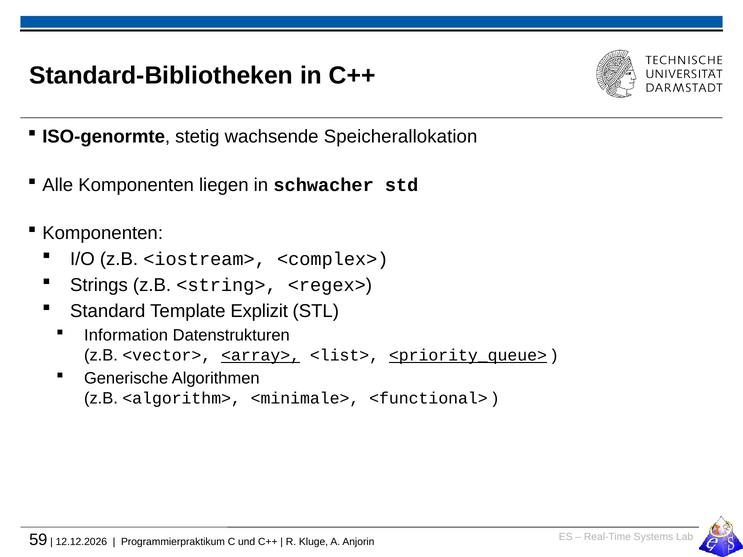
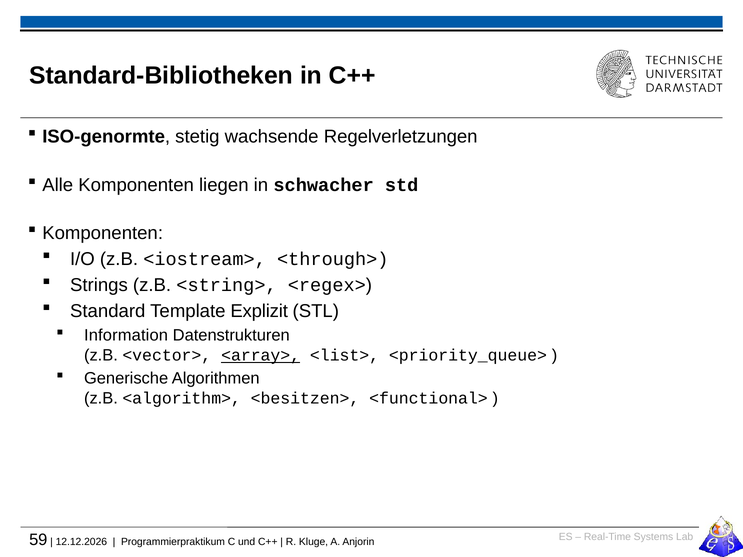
Speicherallokation: Speicherallokation -> Regelverletzungen
<complex>: <complex> -> <through>
<priority_queue> underline: present -> none
<minimale>: <minimale> -> <besitzen>
